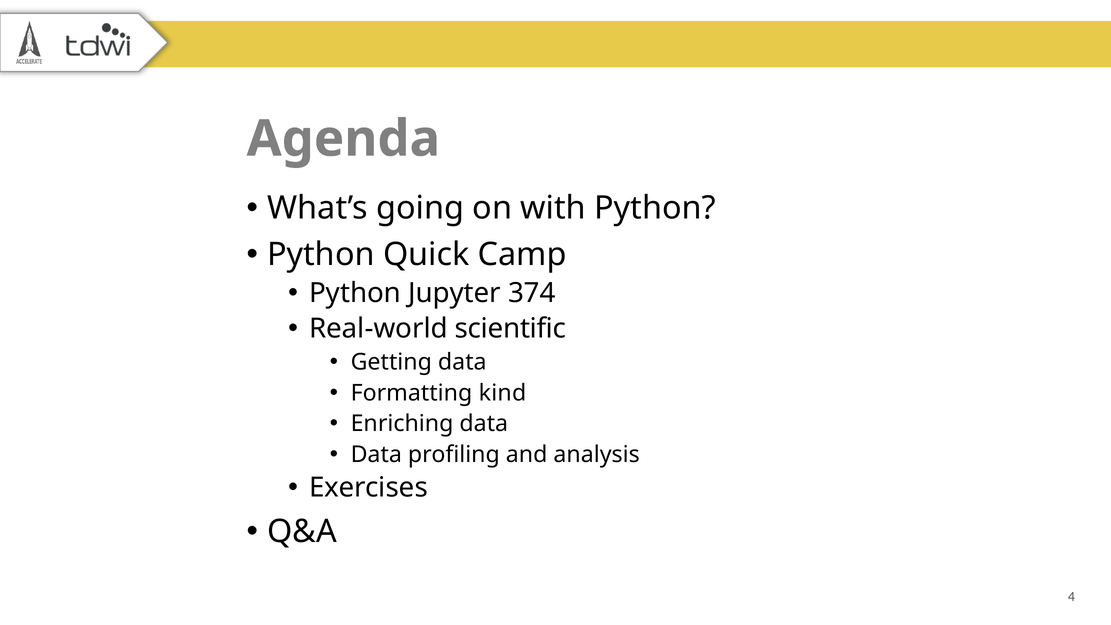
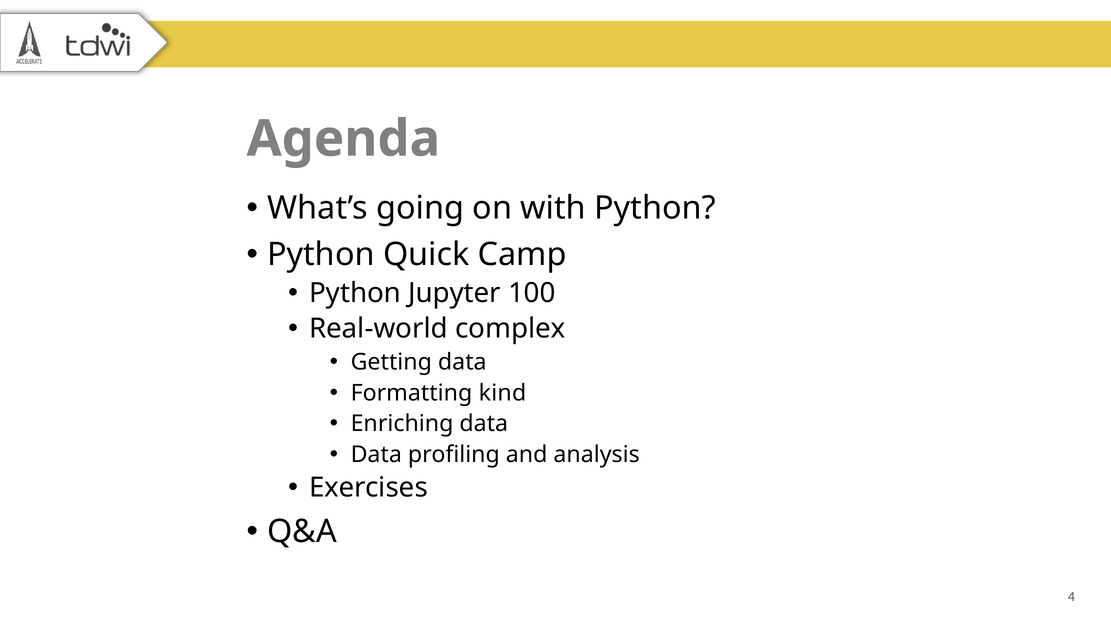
374: 374 -> 100
scientific: scientific -> complex
